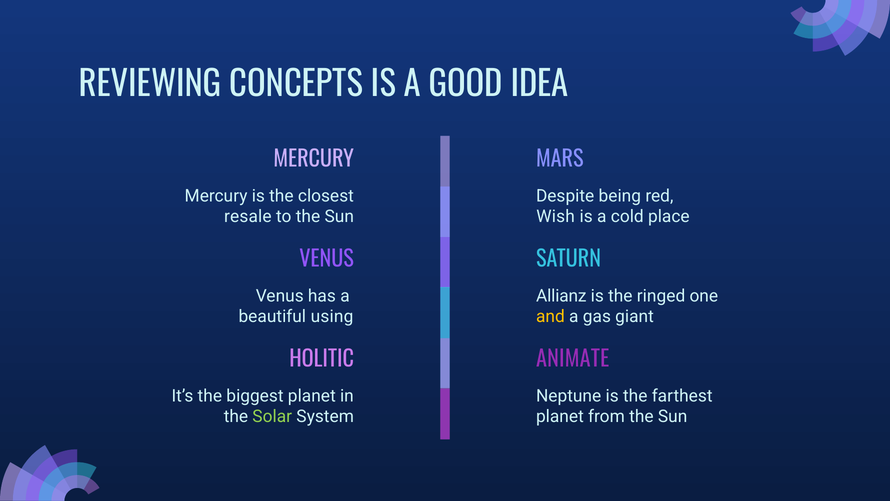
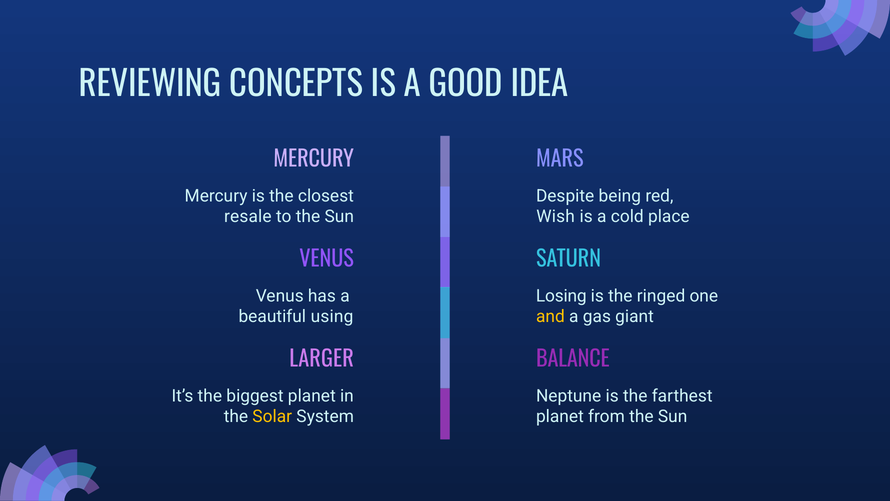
Allianz: Allianz -> Losing
HOLITIC: HOLITIC -> LARGER
ANIMATE: ANIMATE -> BALANCE
Solar colour: light green -> yellow
